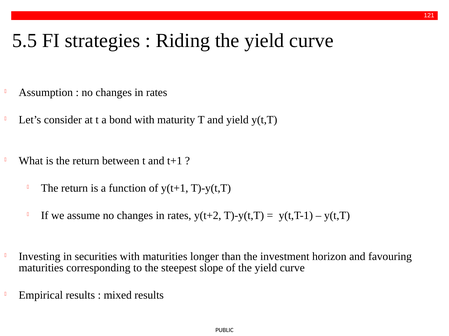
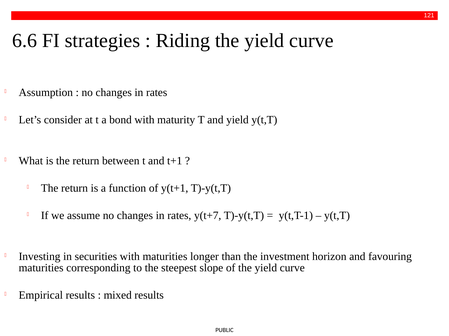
5.5: 5.5 -> 6.6
y(t+2: y(t+2 -> y(t+7
